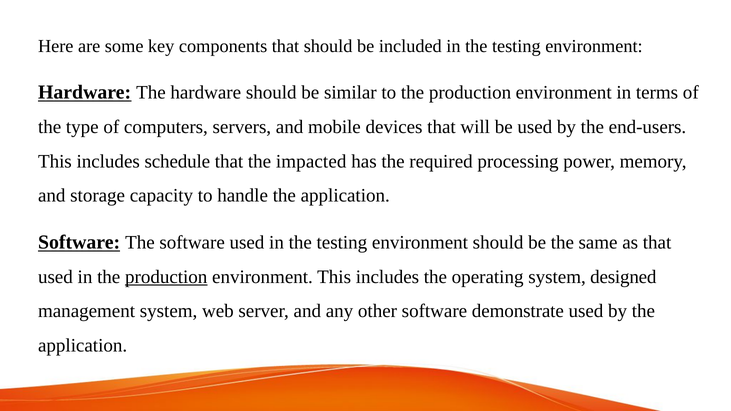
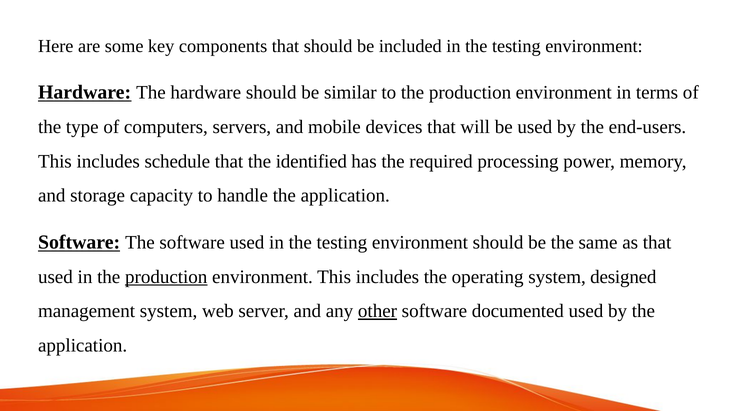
impacted: impacted -> identified
other underline: none -> present
demonstrate: demonstrate -> documented
